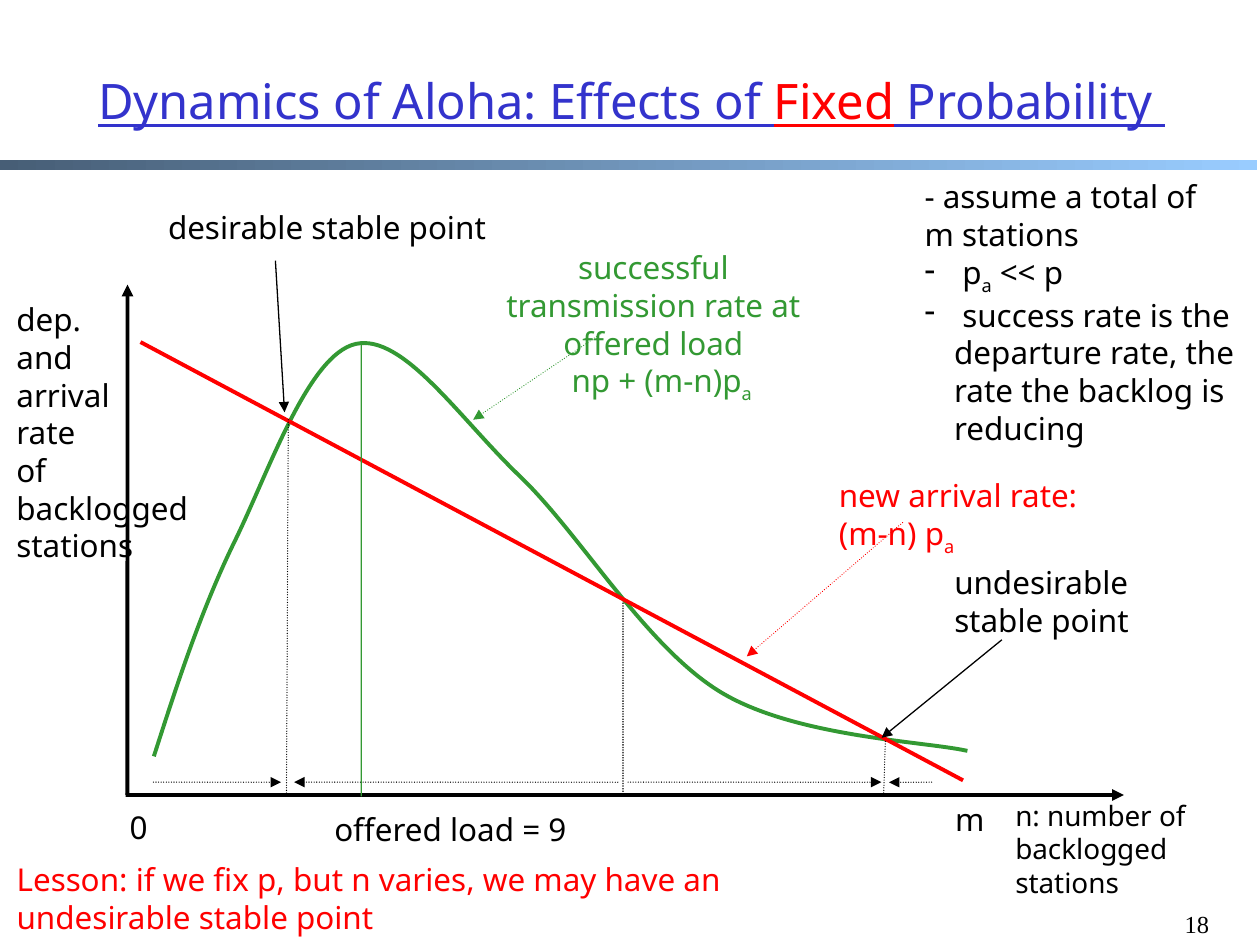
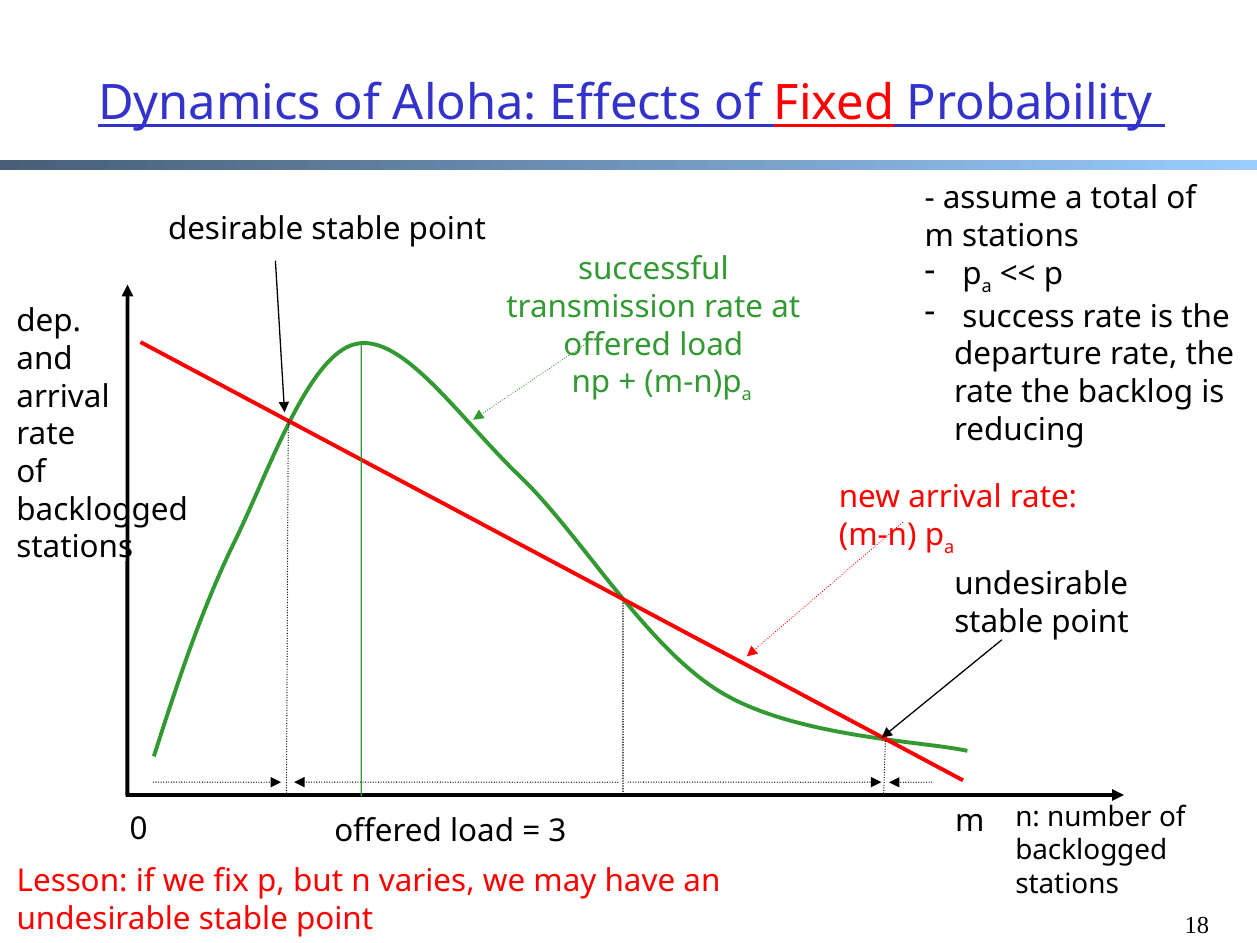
9: 9 -> 3
